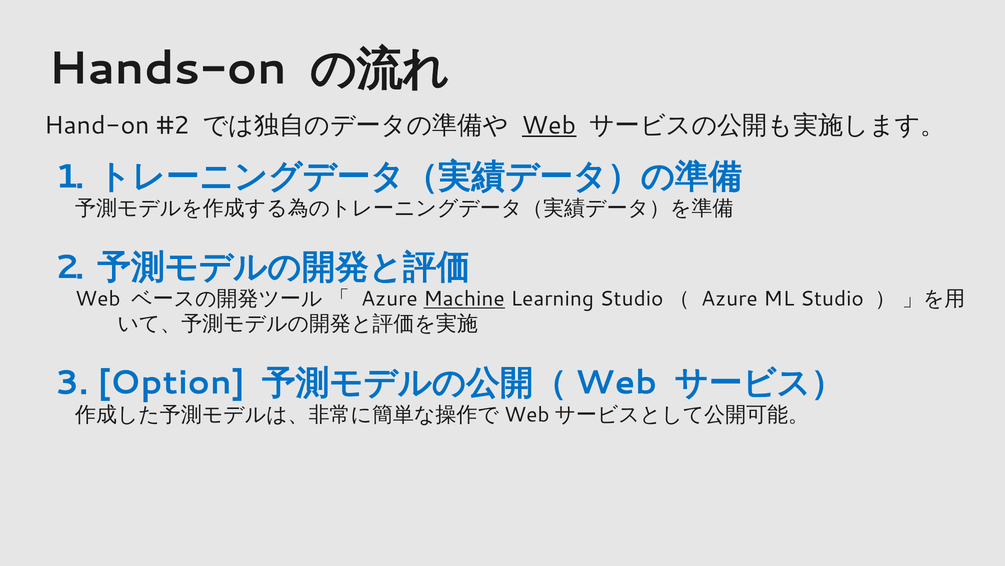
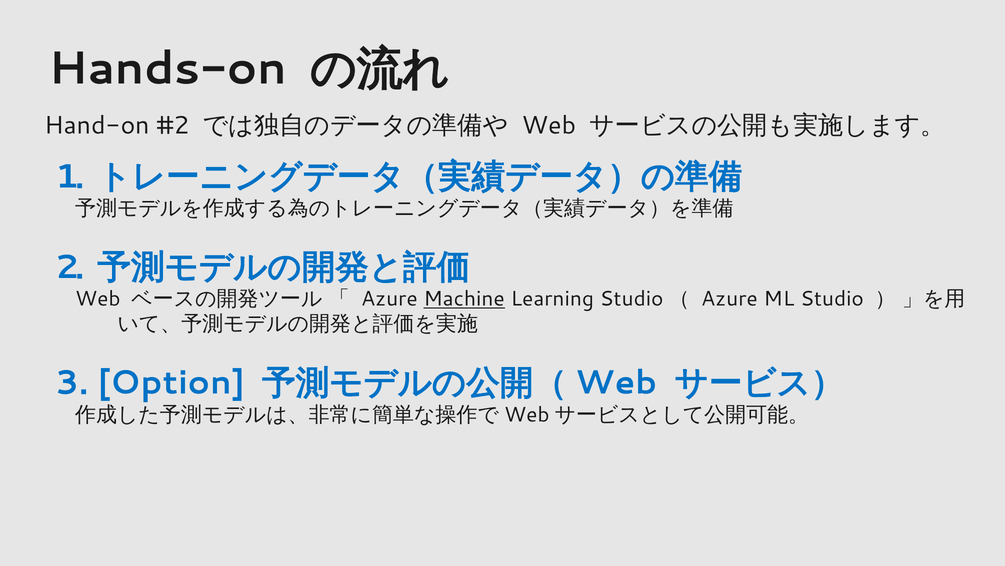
Web at (549, 125) underline: present -> none
